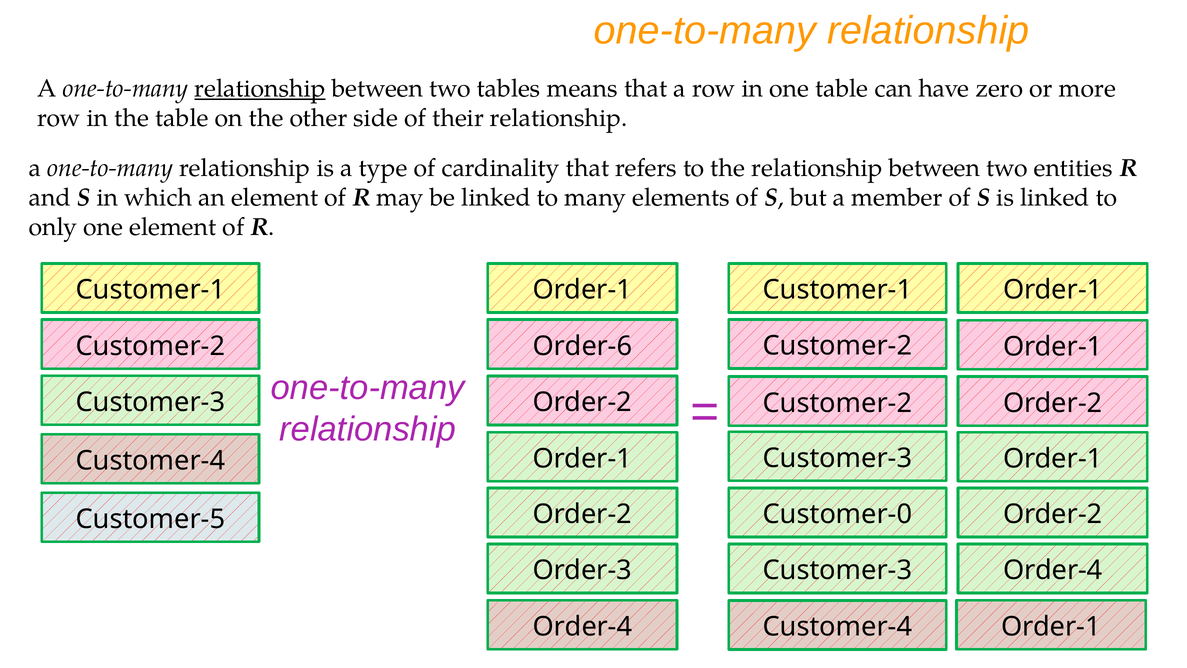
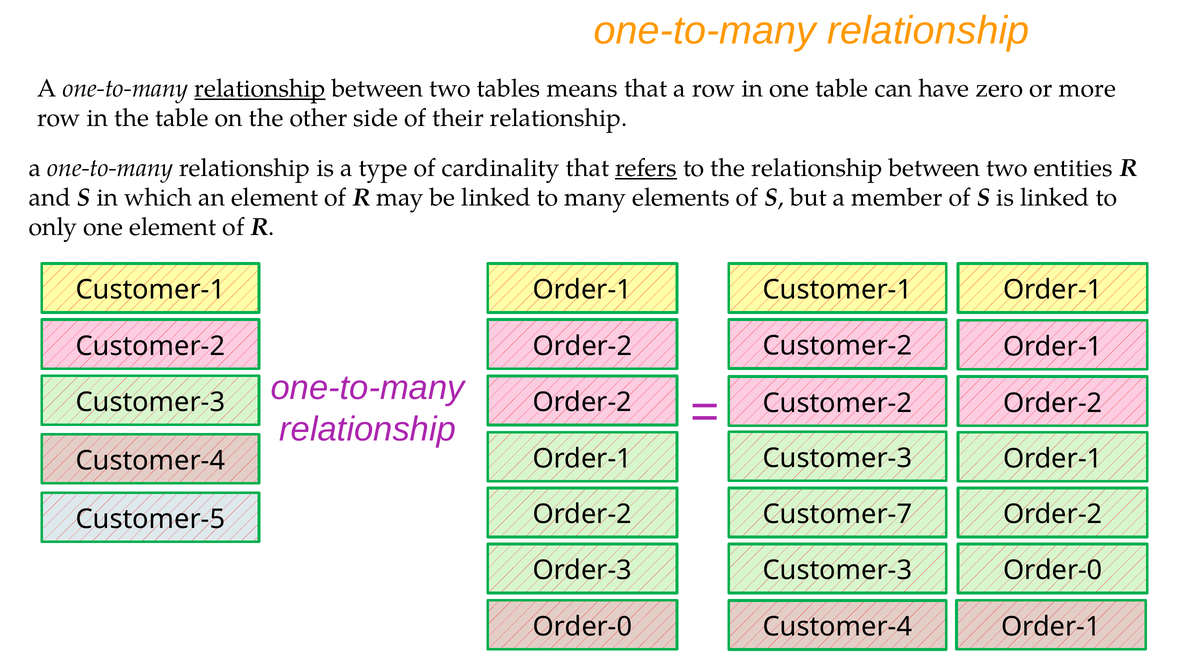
refers underline: none -> present
Customer-2 Order-6: Order-6 -> Order-2
Customer-0: Customer-0 -> Customer-7
Order-4 at (1053, 570): Order-4 -> Order-0
Order-4 at (582, 626): Order-4 -> Order-0
